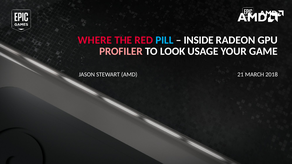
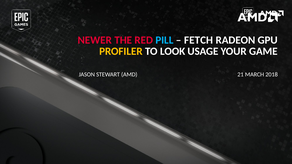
WHERE: WHERE -> NEWER
INSIDE: INSIDE -> FETCH
PROFILER colour: pink -> yellow
